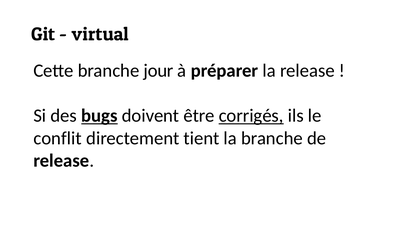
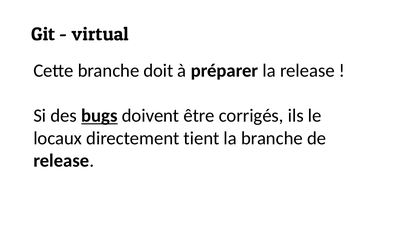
jour: jour -> doit
corrigés underline: present -> none
conflit: conflit -> locaux
